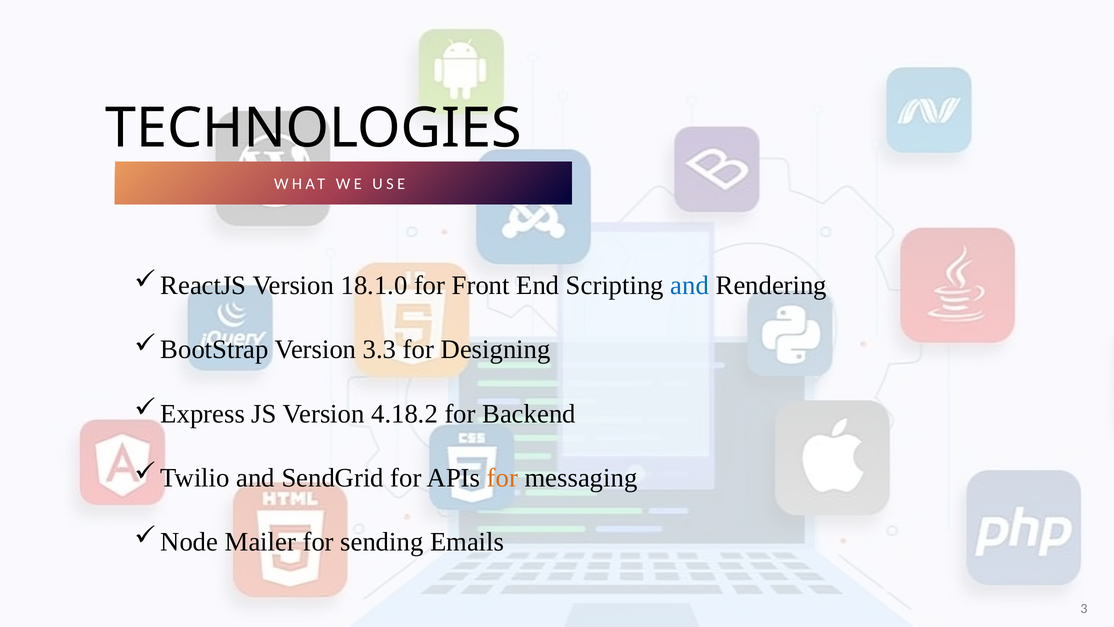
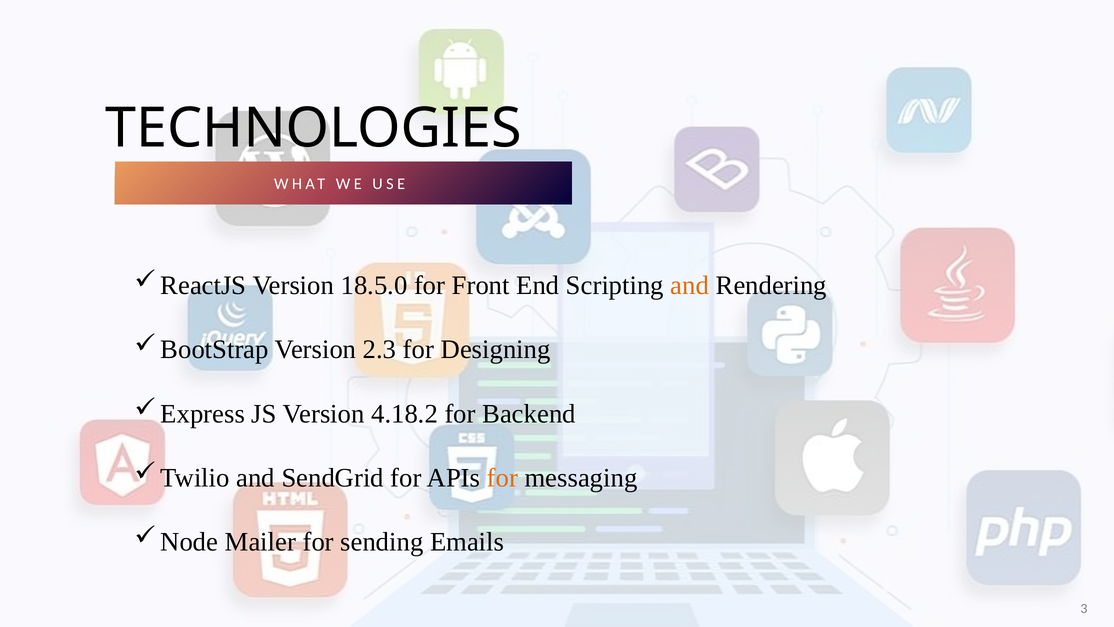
18.1.0: 18.1.0 -> 18.5.0
and at (690, 285) colour: blue -> orange
3.3: 3.3 -> 2.3
